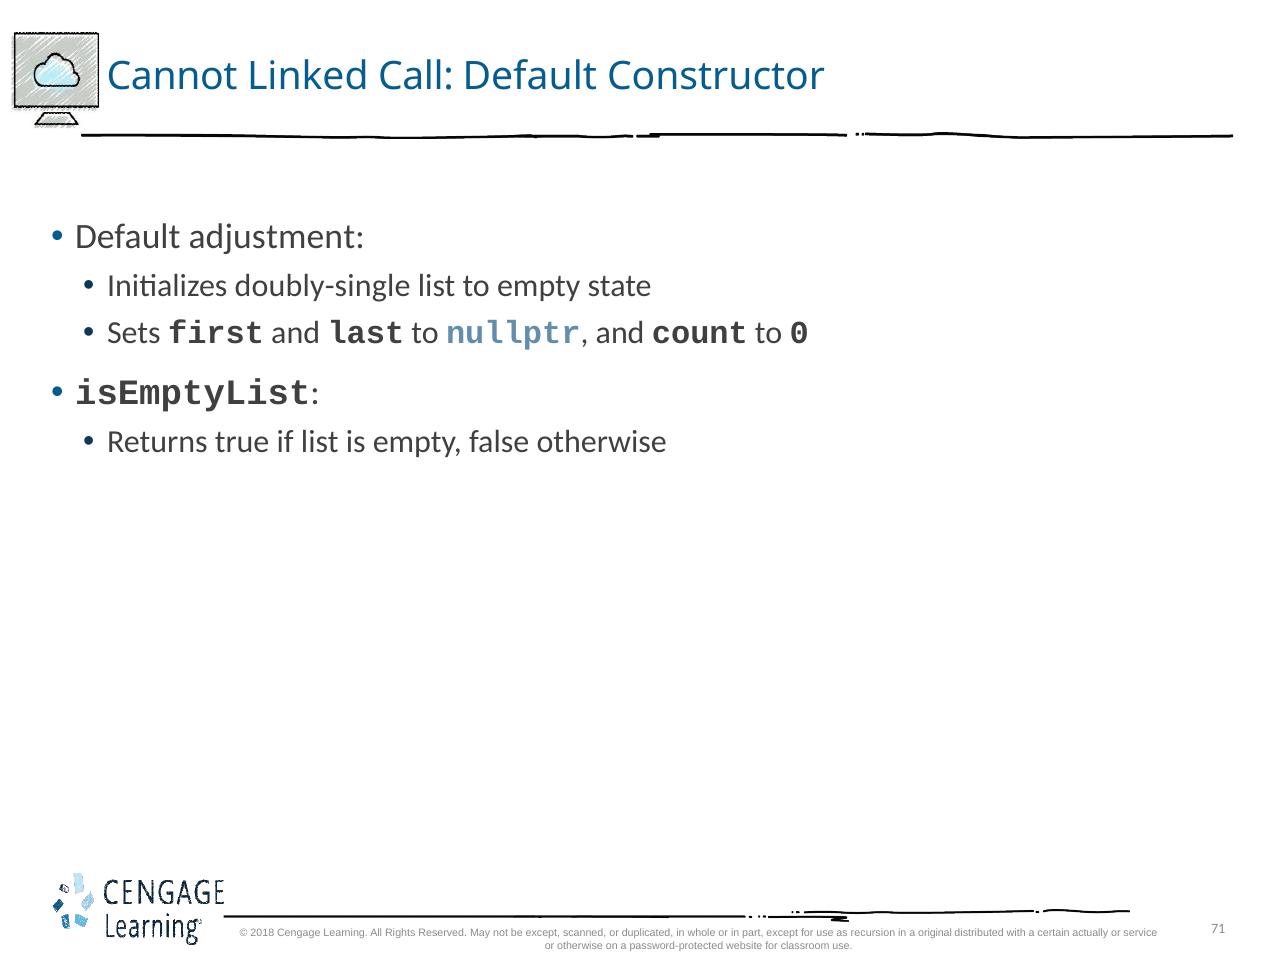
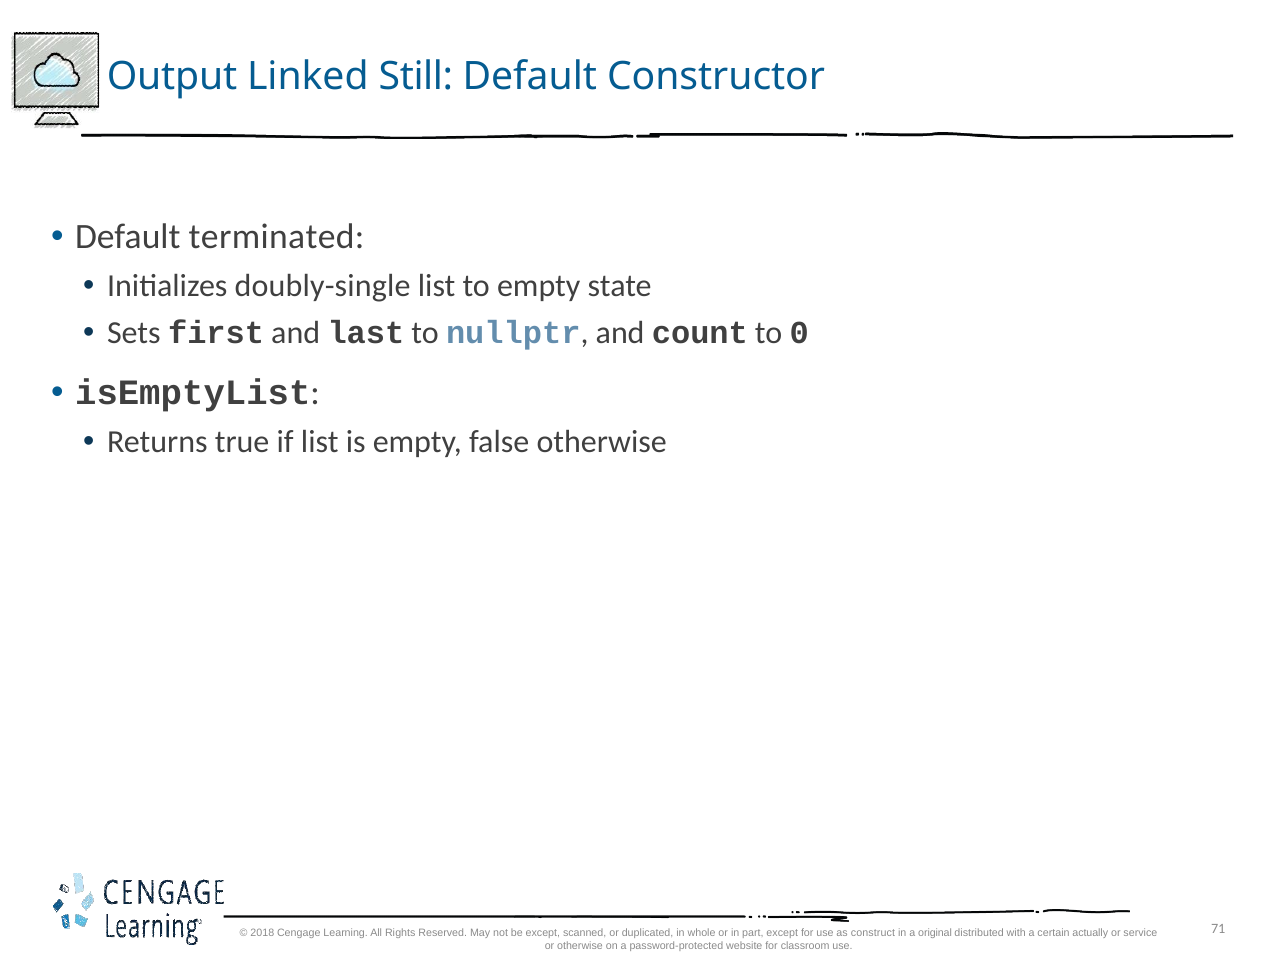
Cannot: Cannot -> Output
Call: Call -> Still
adjustment: adjustment -> terminated
recursion: recursion -> construct
